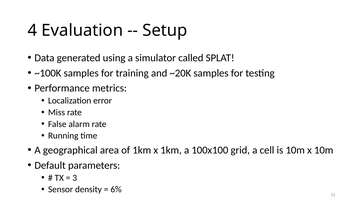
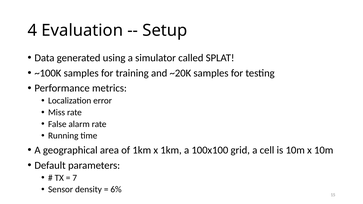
3: 3 -> 7
